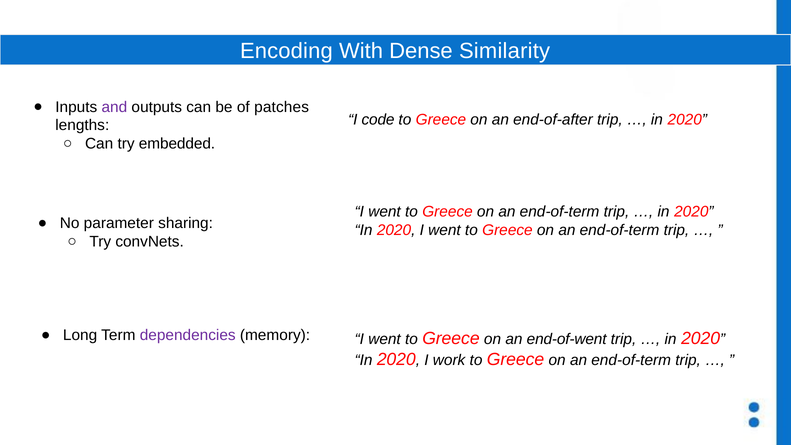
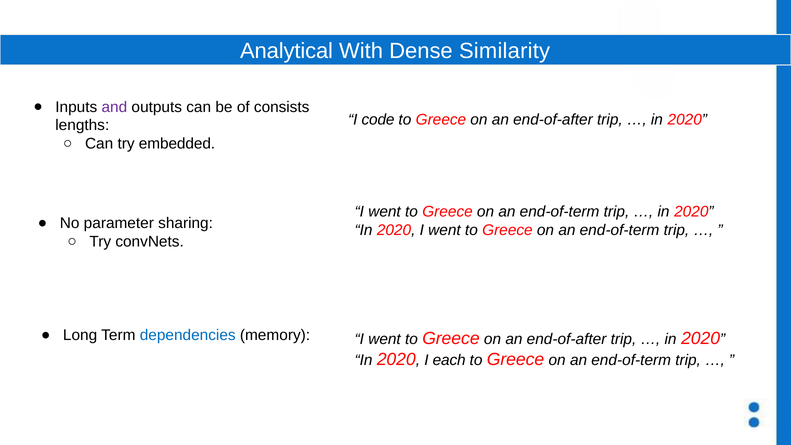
Encoding: Encoding -> Analytical
patches: patches -> consists
dependencies colour: purple -> blue
end-of-went at (567, 339): end-of-went -> end-of-after
work: work -> each
